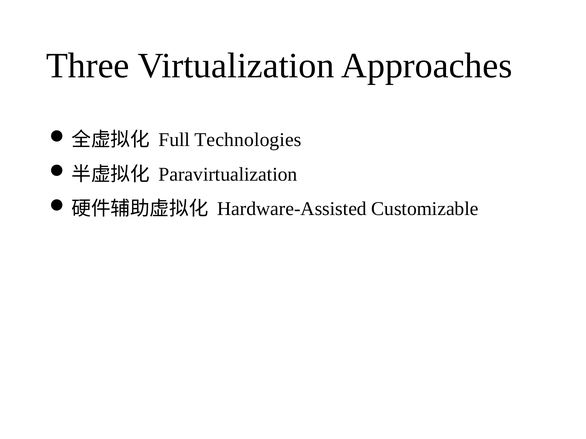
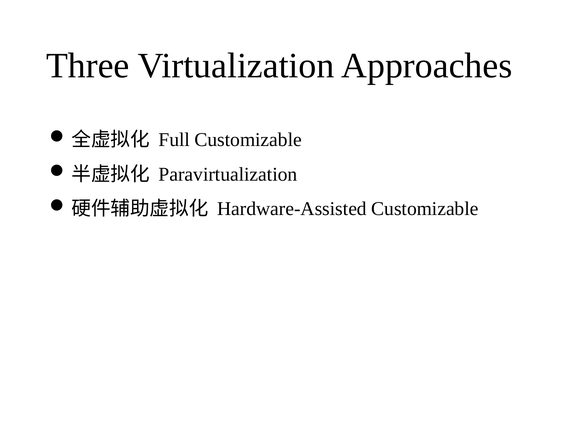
Full Technologies: Technologies -> Customizable
